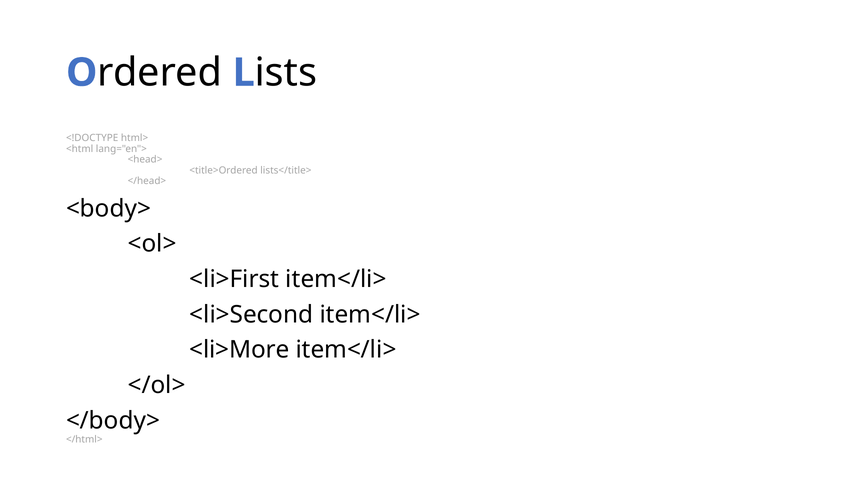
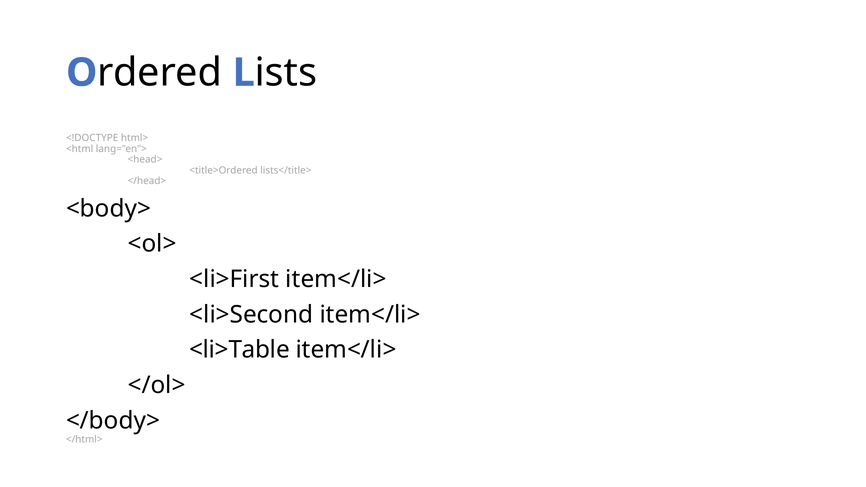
<li>More: <li>More -> <li>Table
